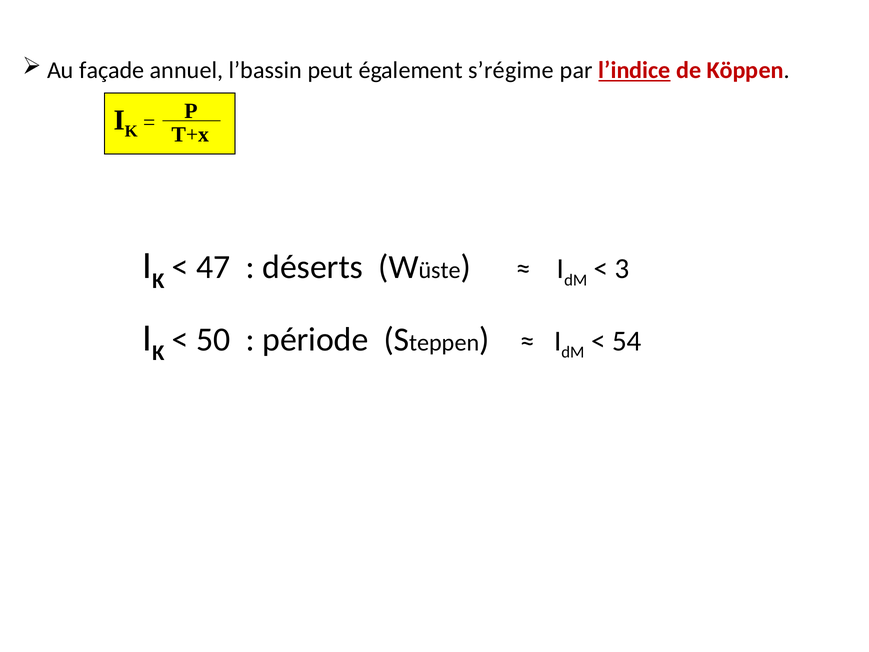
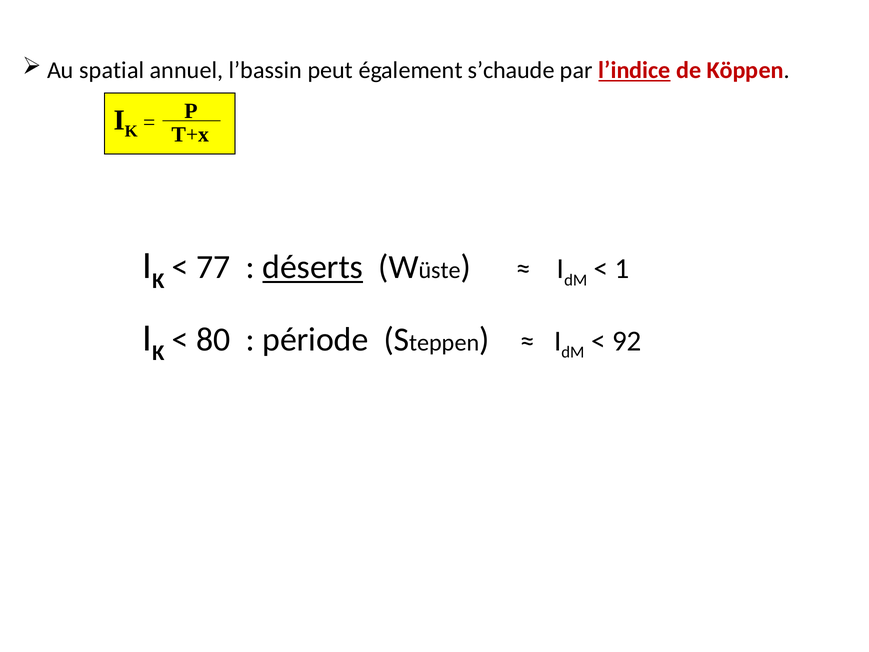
façade: façade -> spatial
s’régime: s’régime -> s’chaude
47: 47 -> 77
déserts underline: none -> present
3: 3 -> 1
50: 50 -> 80
54: 54 -> 92
